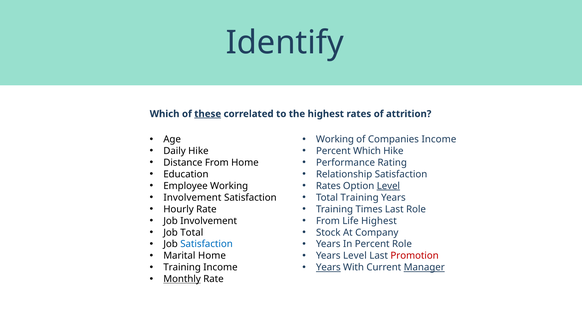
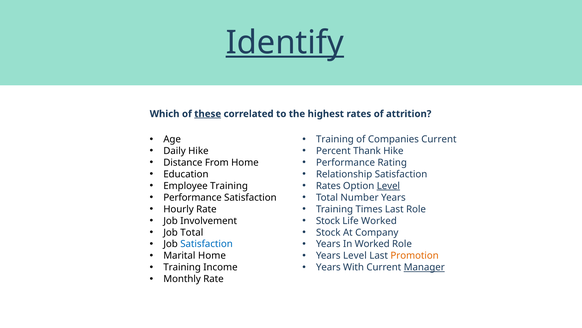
Identify underline: none -> present
Working at (335, 139): Working -> Training
Companies Income: Income -> Current
Percent Which: Which -> Thank
Employee Working: Working -> Training
Involvement at (192, 197): Involvement -> Performance
Total Training: Training -> Number
From at (328, 220): From -> Stock
Life Highest: Highest -> Worked
In Percent: Percent -> Worked
Promotion colour: red -> orange
Years at (328, 267) underline: present -> none
Monthly underline: present -> none
